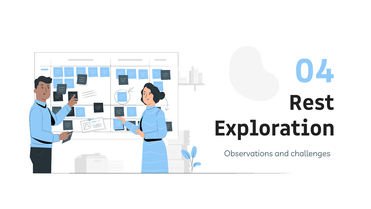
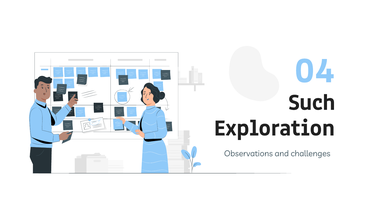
Rest: Rest -> Such
